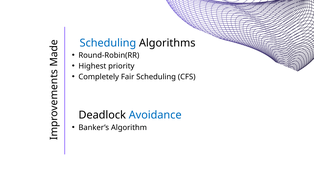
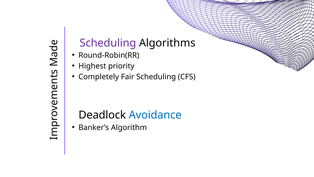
Scheduling at (108, 43) colour: blue -> purple
